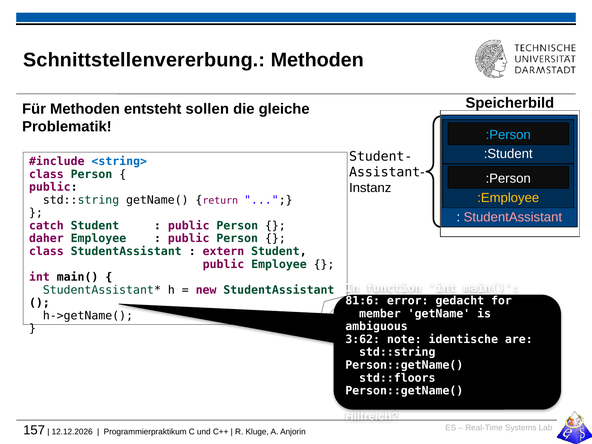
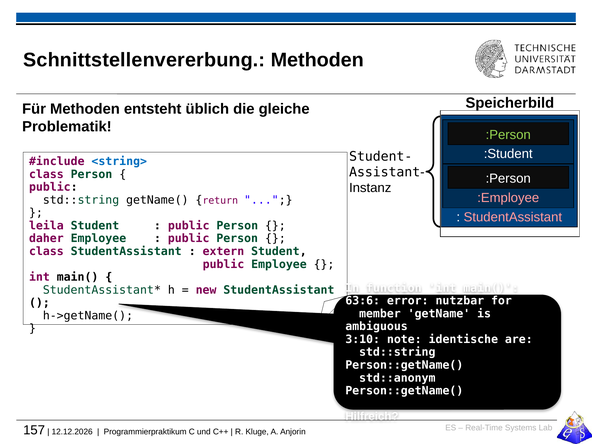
sollen: sollen -> üblich
:Person at (508, 135) colour: light blue -> light green
:Employee colour: yellow -> pink
catch: catch -> leila
81:6: 81:6 -> 63:6
gedacht: gedacht -> nutzbar
3:62: 3:62 -> 3:10
std::floors: std::floors -> std::anonym
